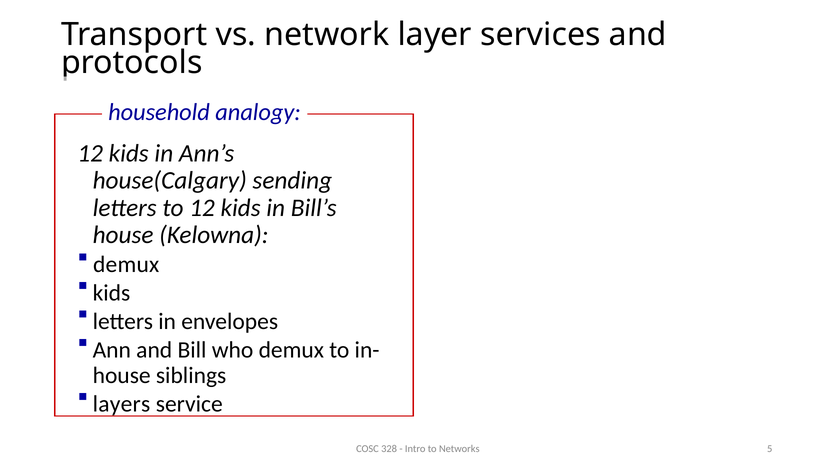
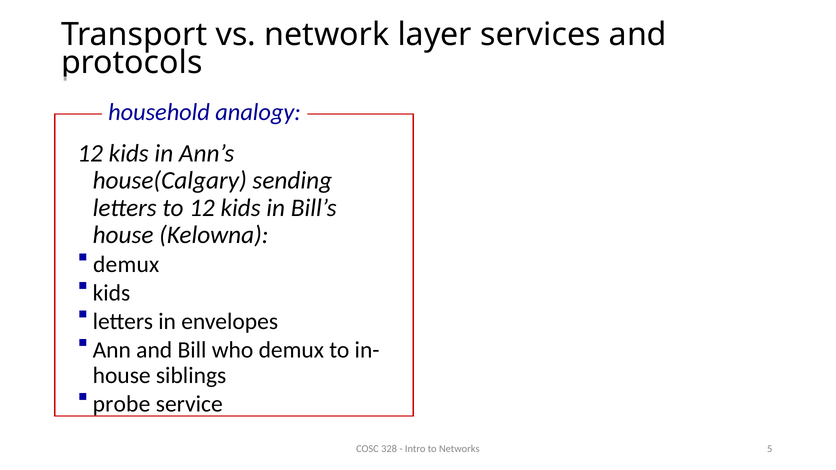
layers: layers -> probe
